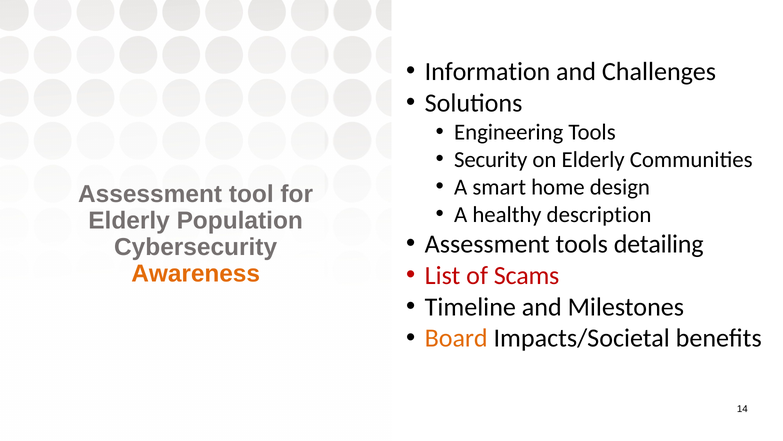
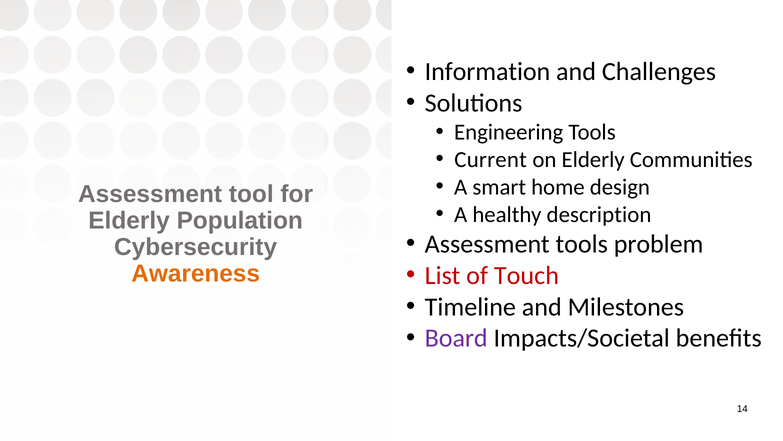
Security: Security -> Current
detailing: detailing -> problem
Scams: Scams -> Touch
Board colour: orange -> purple
